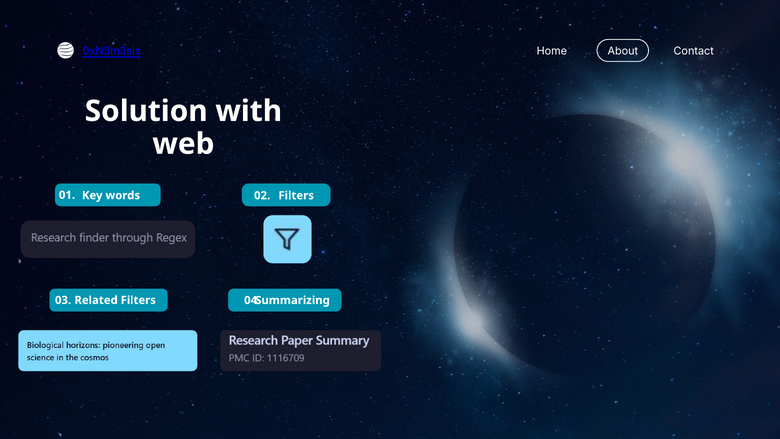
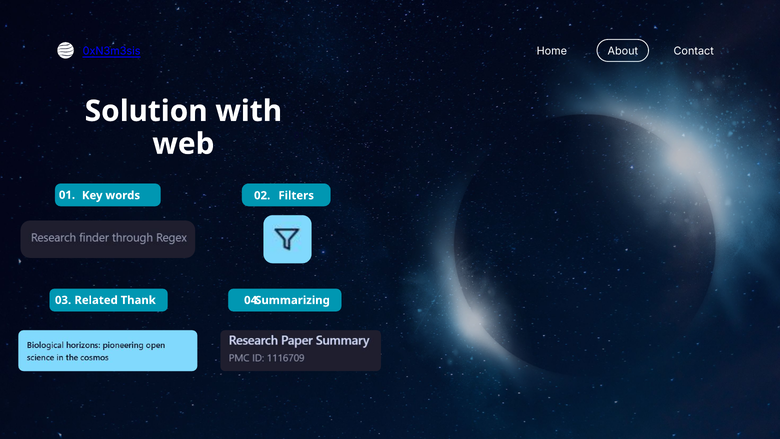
Related Filters: Filters -> Thank
